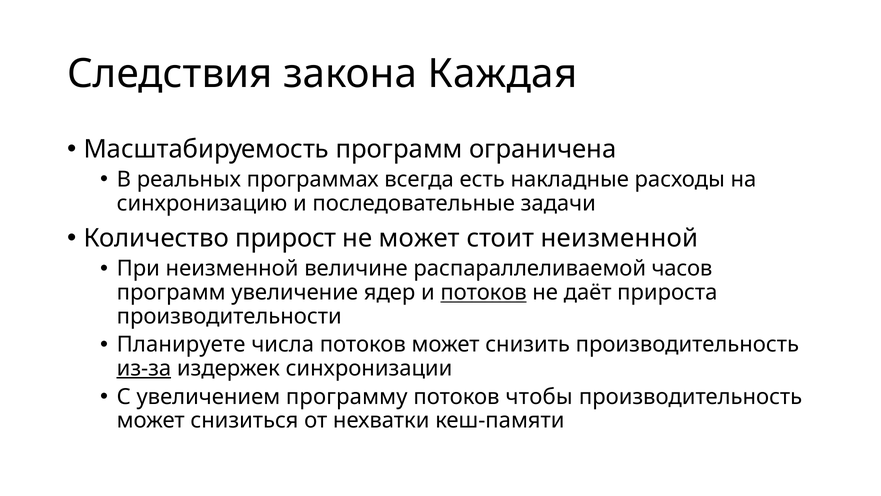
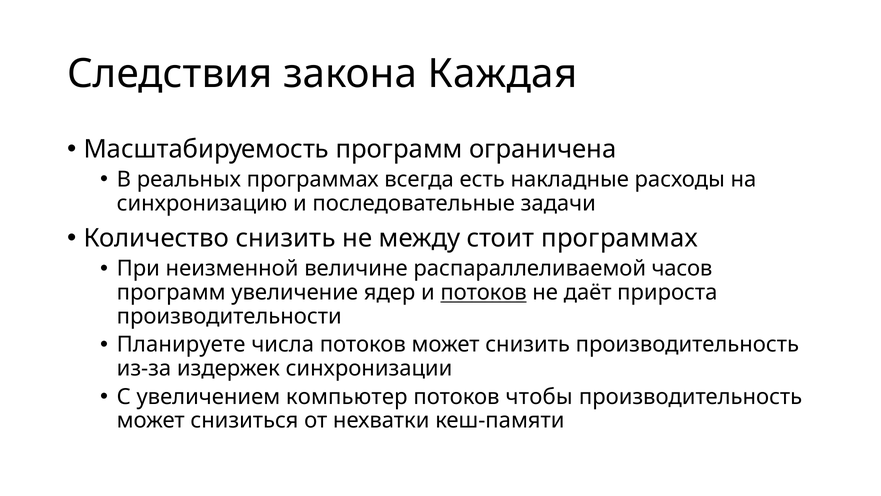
Количество прирост: прирост -> снизить
не может: может -> между
стоит неизменной: неизменной -> программах
из-за underline: present -> none
программу: программу -> компьютер
